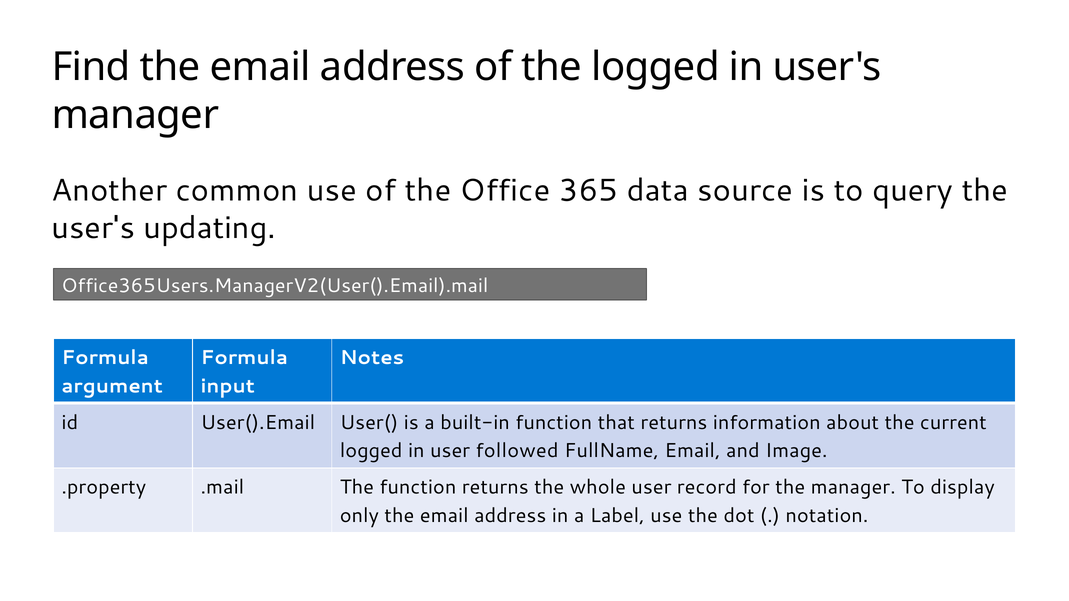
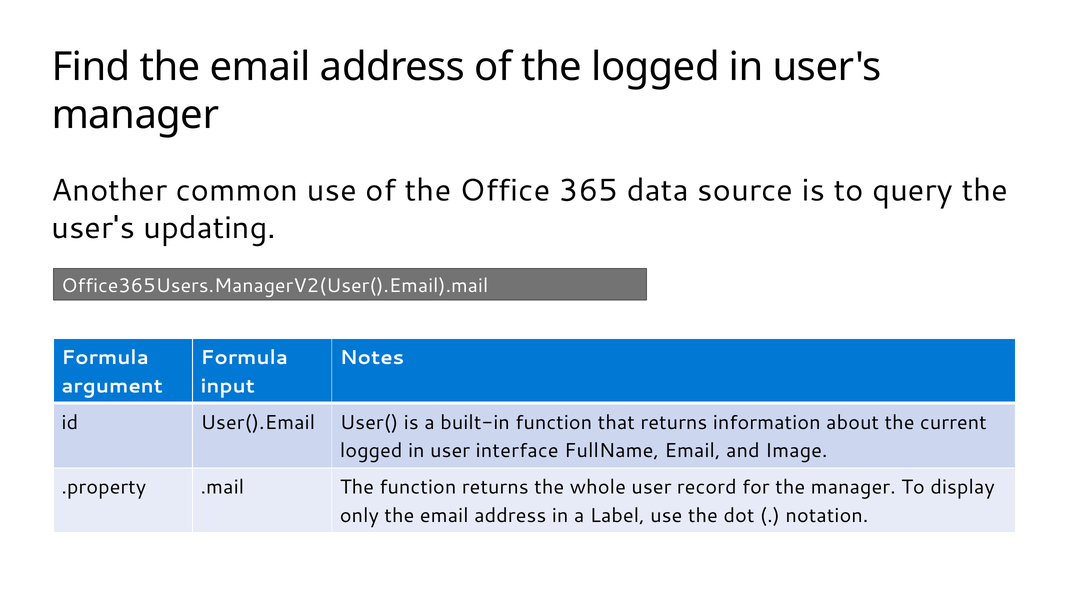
followed: followed -> interface
